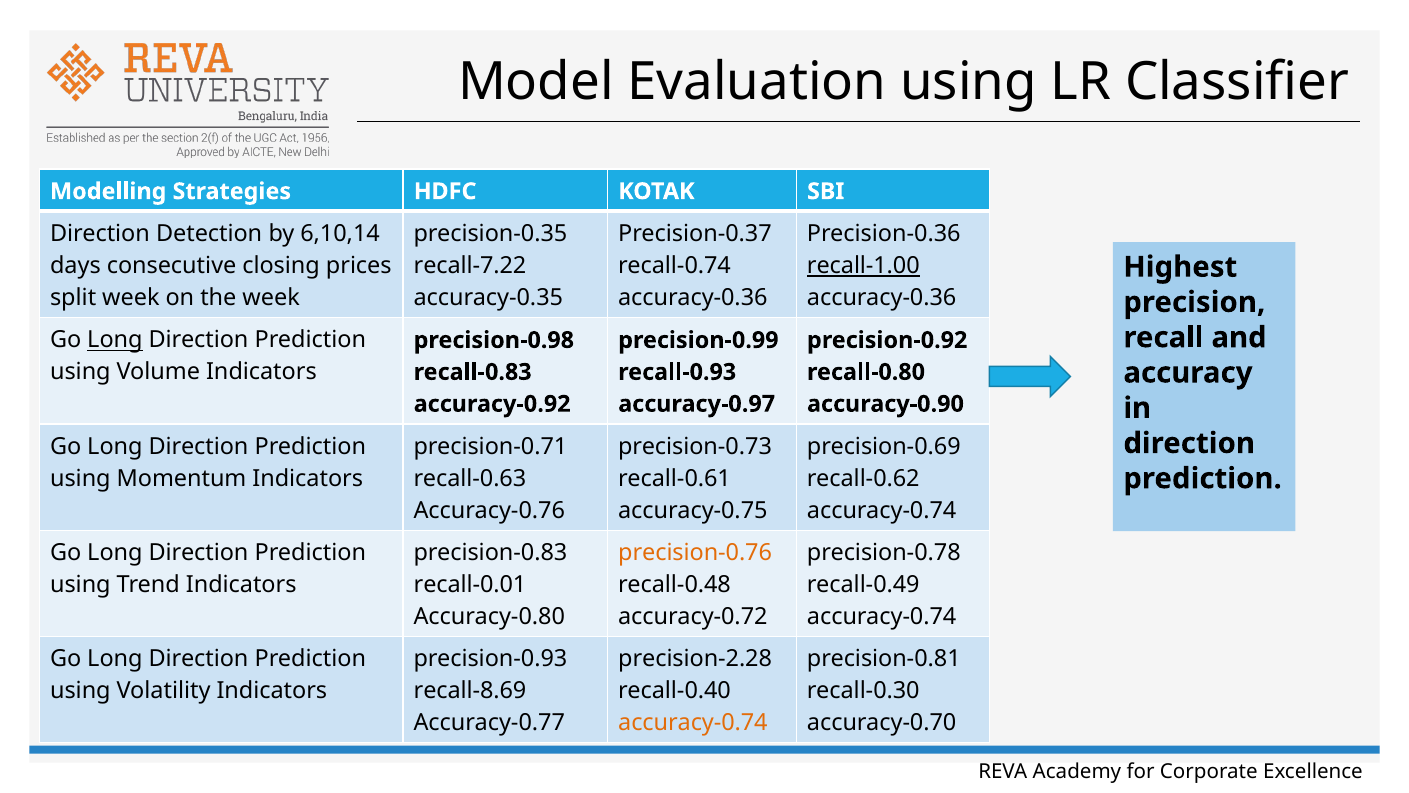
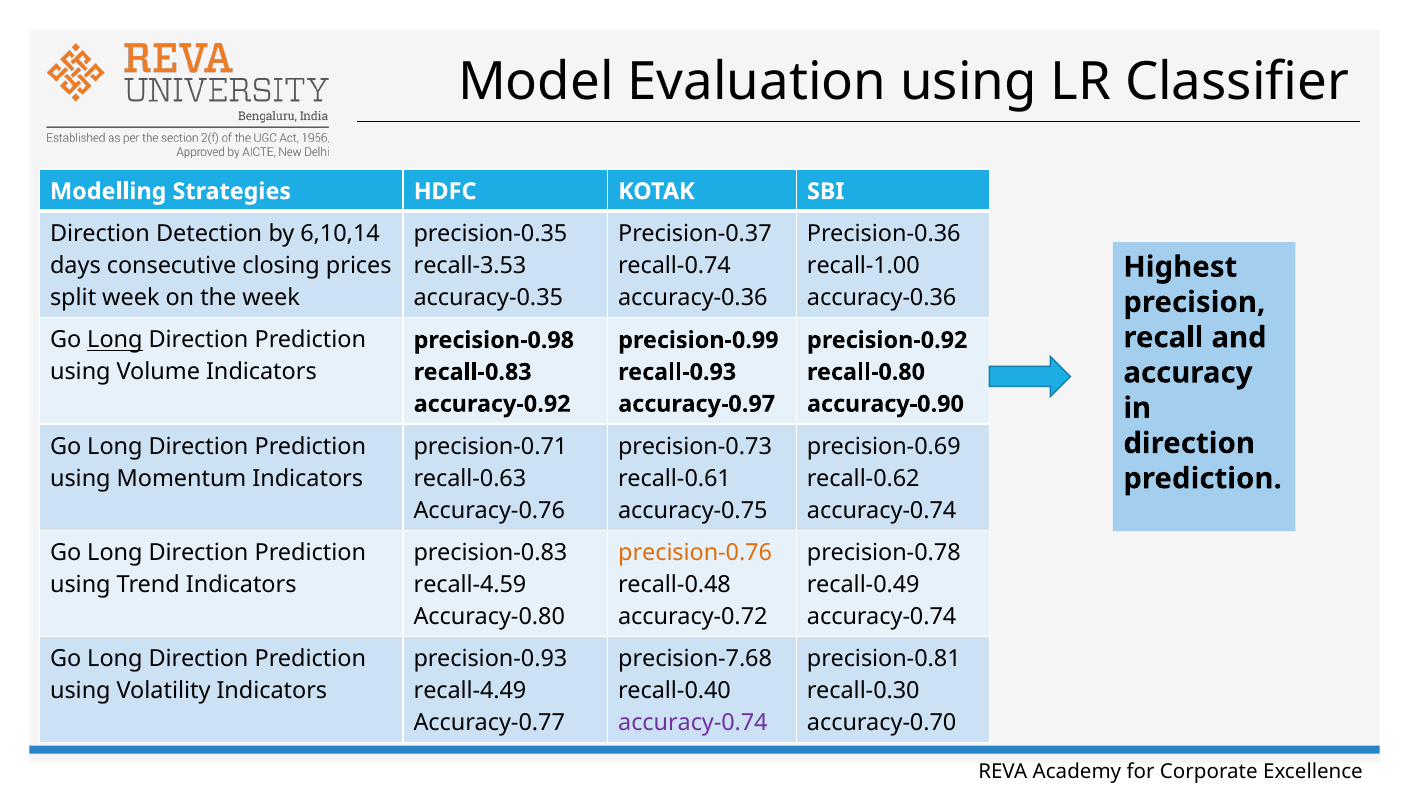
recall-7.22: recall-7.22 -> recall-3.53
recall-1.00 underline: present -> none
recall-0.01: recall-0.01 -> recall-4.59
precision-2.28: precision-2.28 -> precision-7.68
recall-8.69: recall-8.69 -> recall-4.49
accuracy-0.74 at (693, 722) colour: orange -> purple
